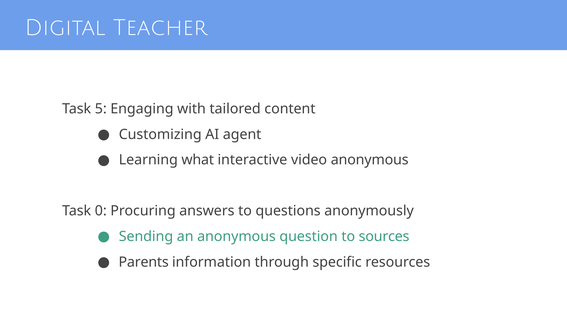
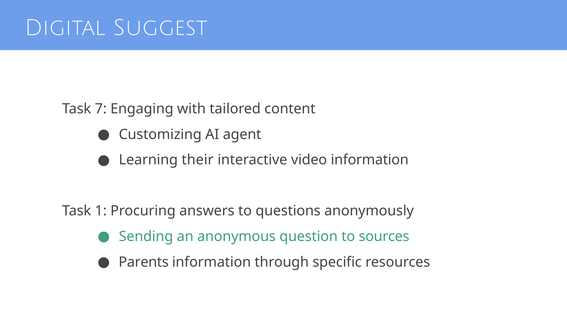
Teacher: Teacher -> Suggest
5: 5 -> 7
what: what -> their
video anonymous: anonymous -> information
0: 0 -> 1
